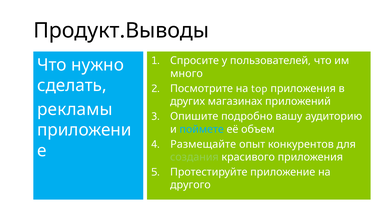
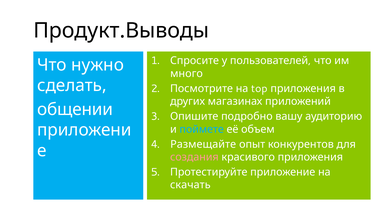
рекламы: рекламы -> общении
создания colour: light green -> pink
другого: другого -> скачать
